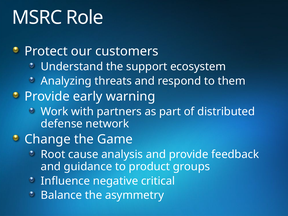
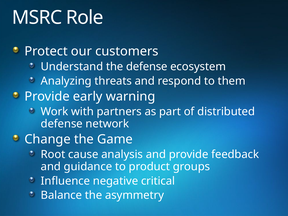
the support: support -> defense
